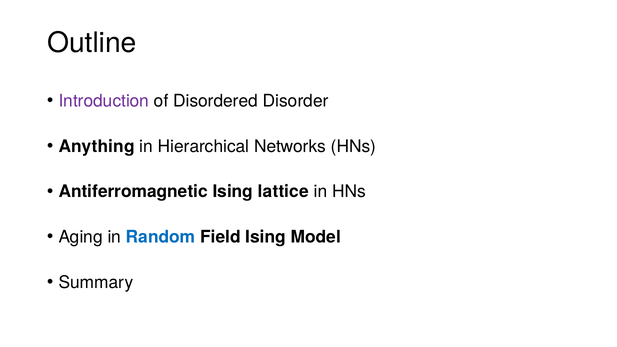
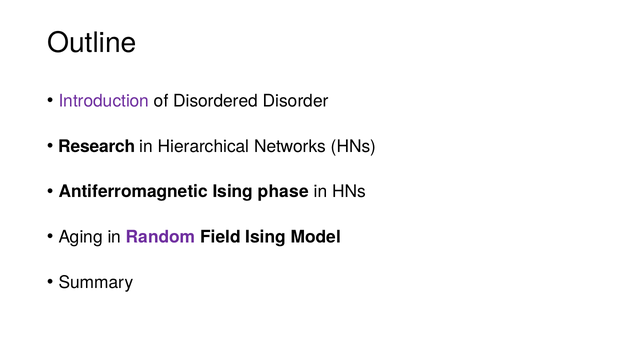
Anything: Anything -> Research
lattice: lattice -> phase
Random colour: blue -> purple
